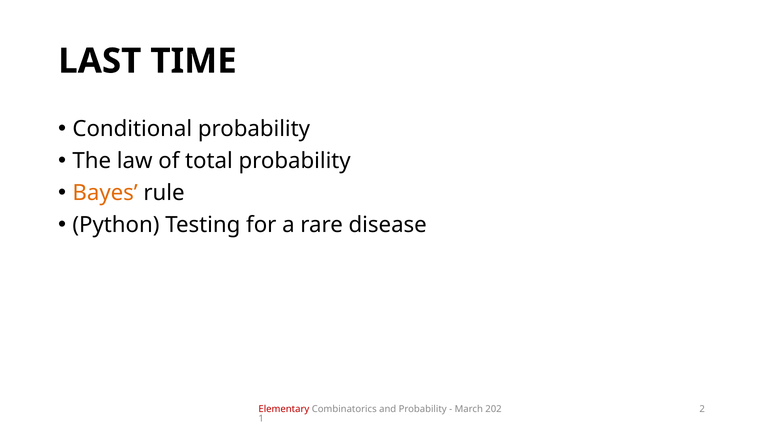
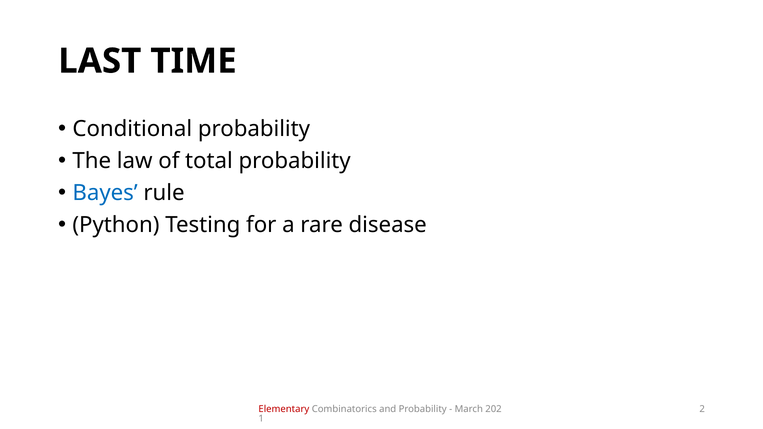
Bayes colour: orange -> blue
